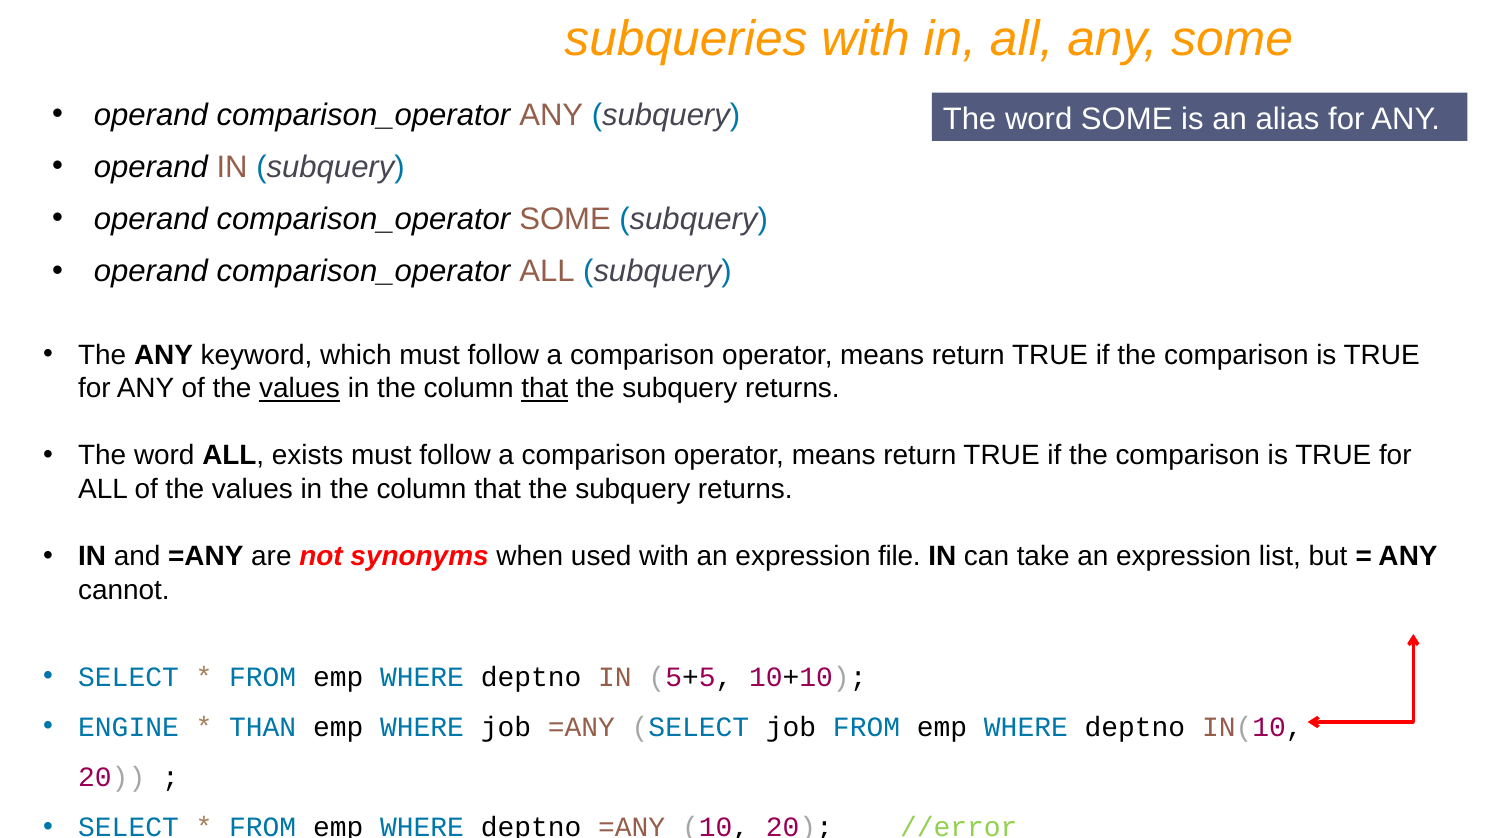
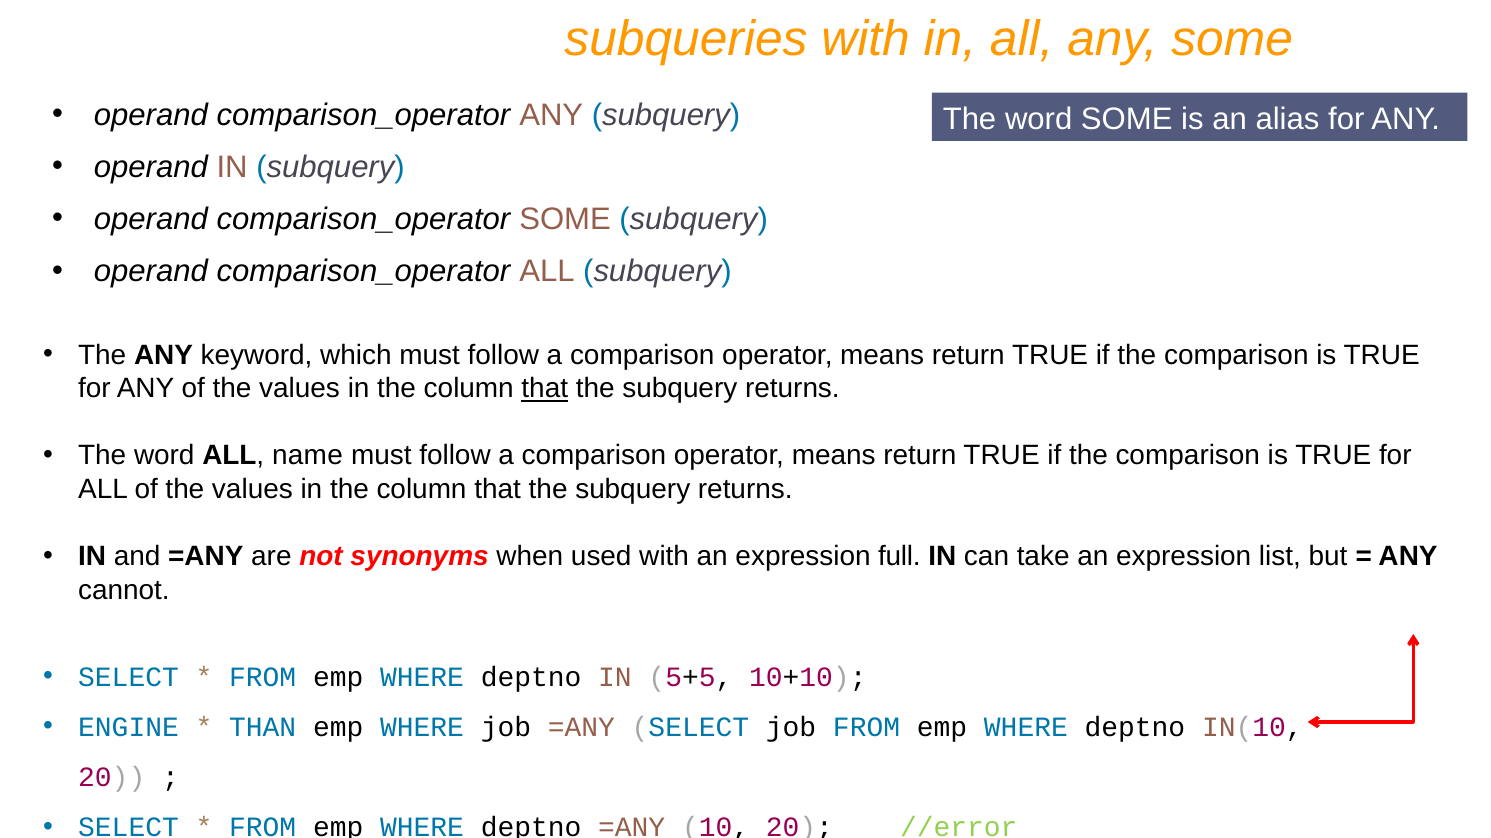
values at (300, 389) underline: present -> none
exists: exists -> name
file: file -> full
